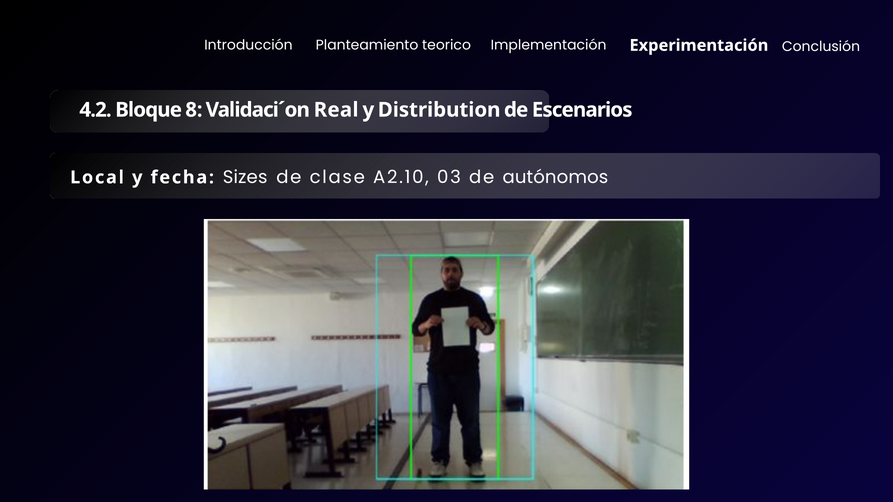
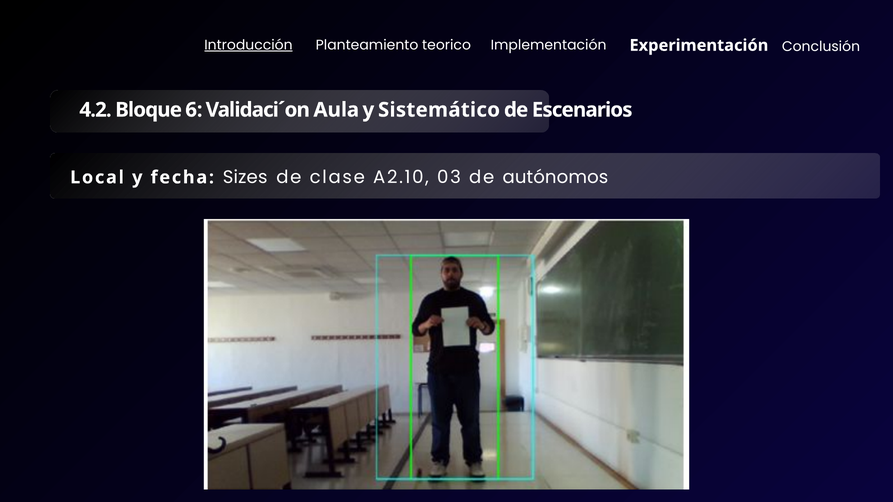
Introducción underline: none -> present
8: 8 -> 6
Real: Real -> Aula
Distribution: Distribution -> Sistemático
